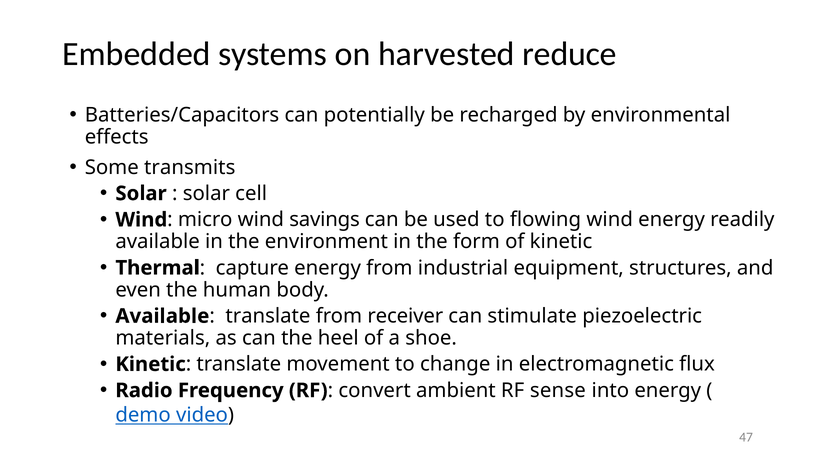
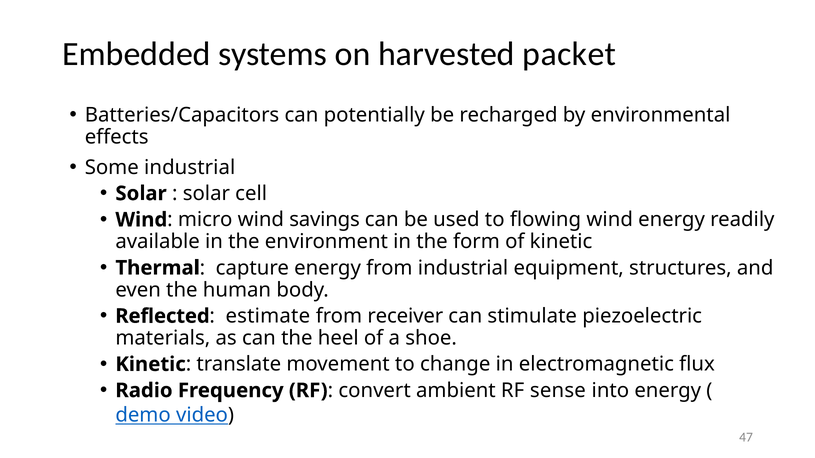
reduce: reduce -> packet
Some transmits: transmits -> industrial
Available at (162, 316): Available -> Reflected
translate at (268, 316): translate -> estimate
